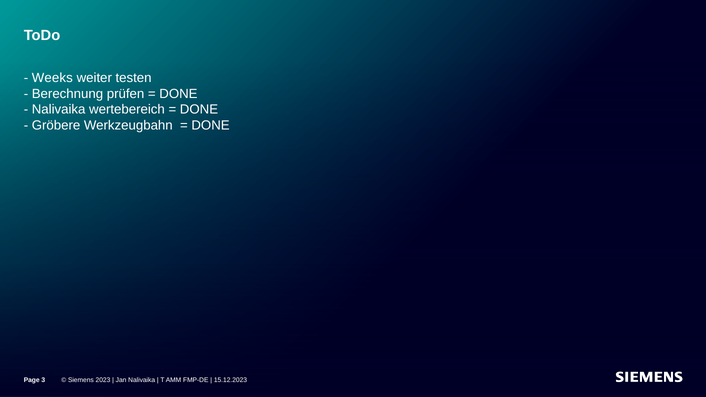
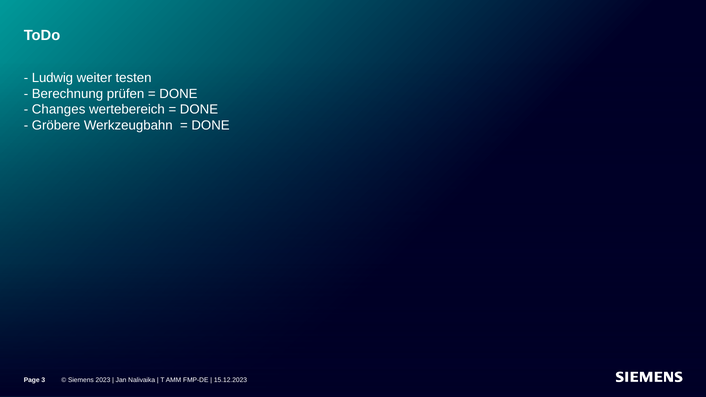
Weeks: Weeks -> Ludwig
Nalivaika at (59, 110): Nalivaika -> Changes
